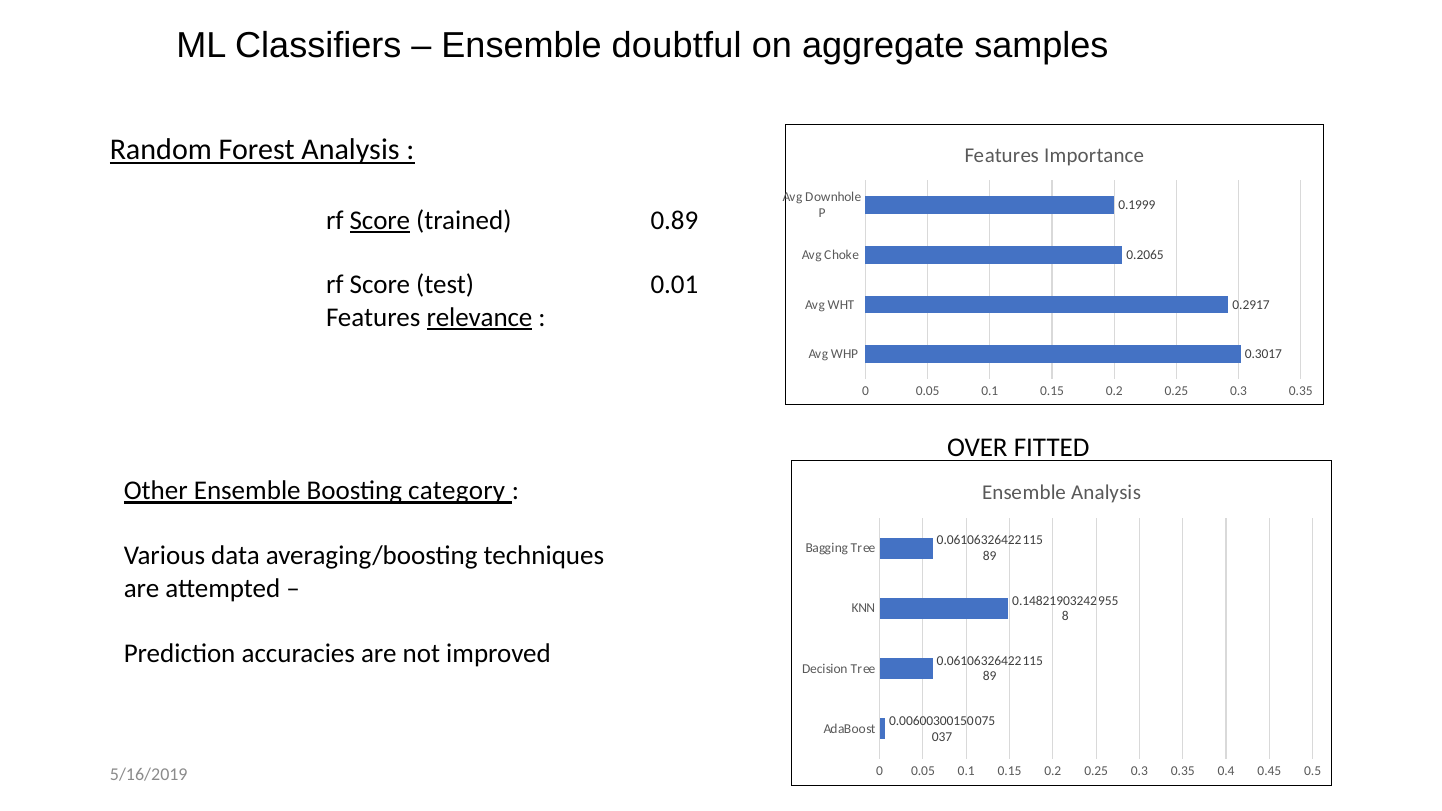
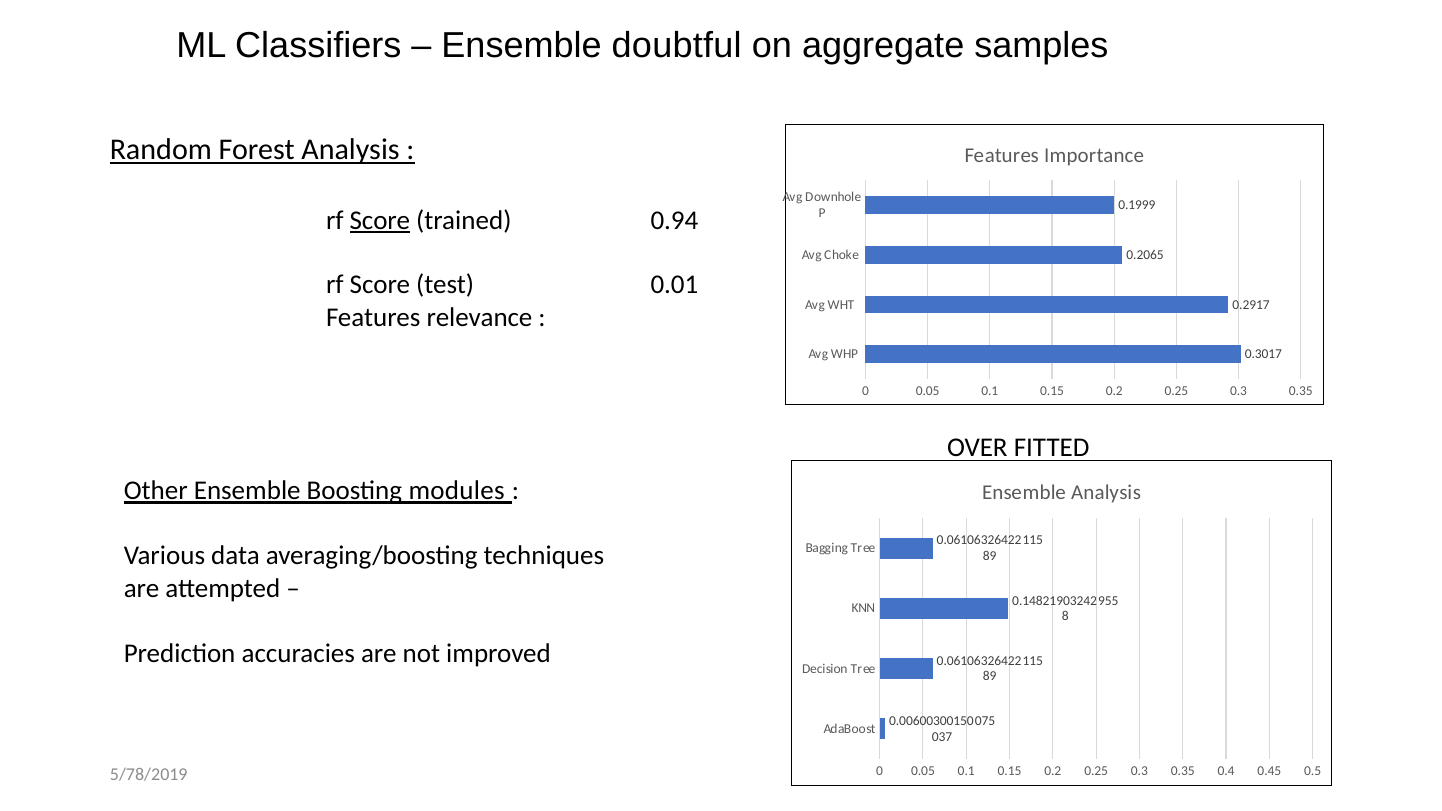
0.89: 0.89 -> 0.94
relevance underline: present -> none
category: category -> modules
5/16/2019: 5/16/2019 -> 5/78/2019
